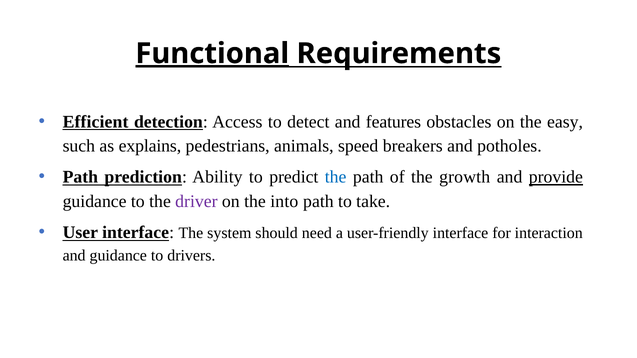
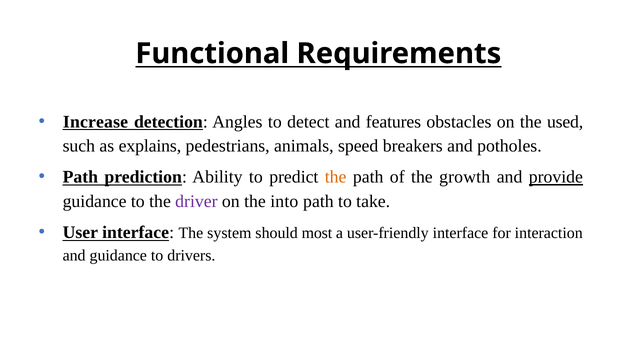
Functional underline: present -> none
Efficient: Efficient -> Increase
Access: Access -> Angles
easy: easy -> used
the at (336, 177) colour: blue -> orange
need: need -> most
